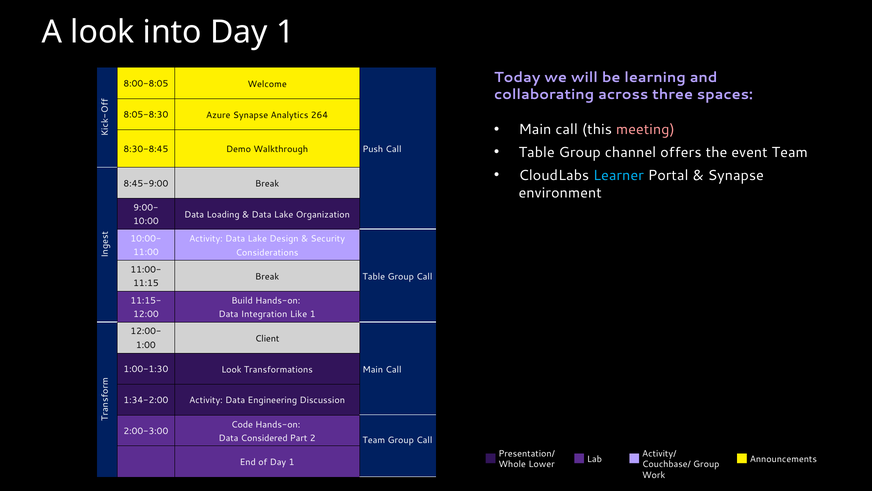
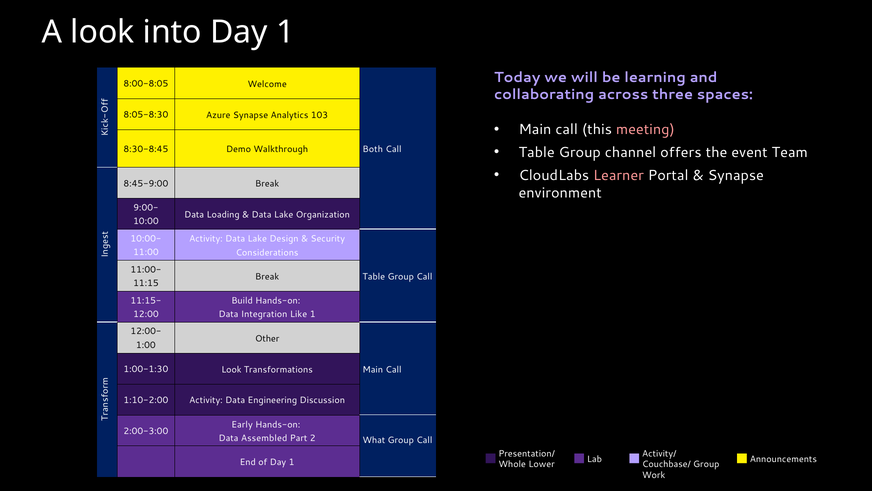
264: 264 -> 103
Push: Push -> Both
Learner colour: light blue -> pink
Client: Client -> Other
1:34-2:00: 1:34-2:00 -> 1:10-2:00
Code: Code -> Early
Considered: Considered -> Assembled
2 Team: Team -> What
